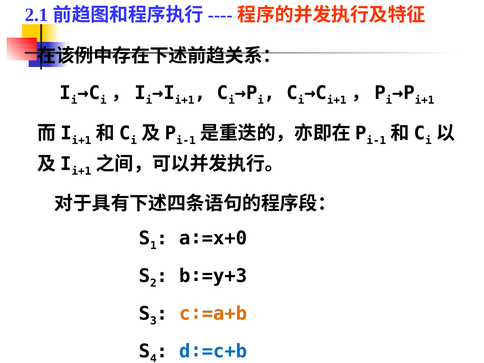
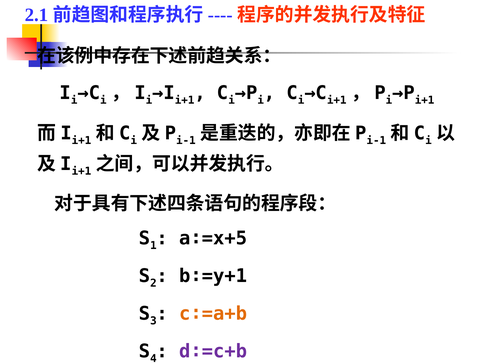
a∶=x+0: a∶=x+0 -> a∶=x+5
b∶=y+3: b∶=y+3 -> b∶=y+1
d∶=c+b colour: blue -> purple
